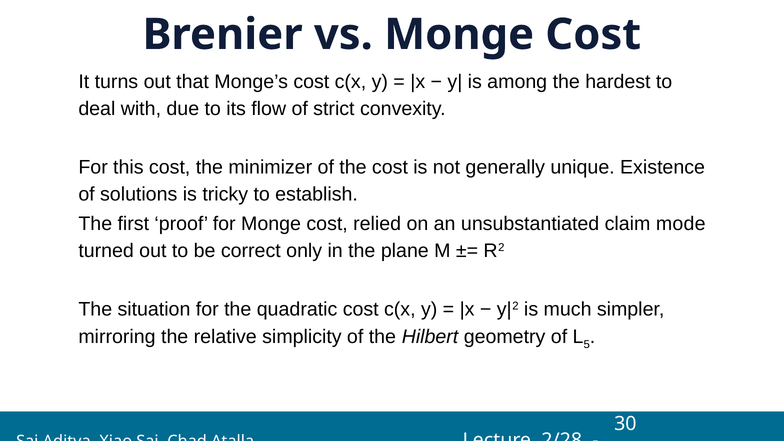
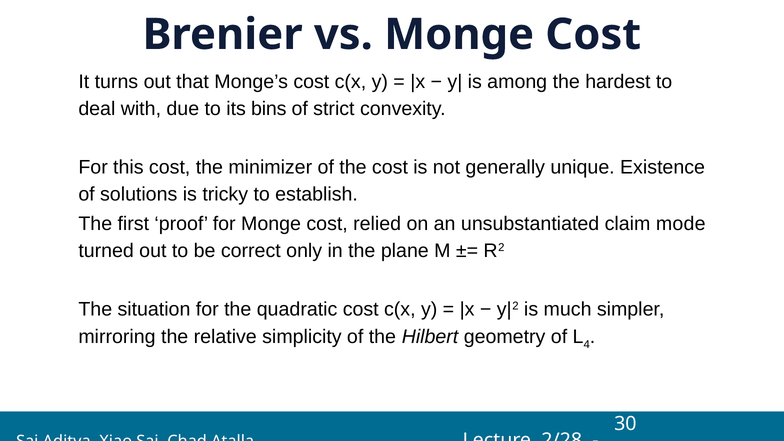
flow: flow -> bins
5: 5 -> 4
